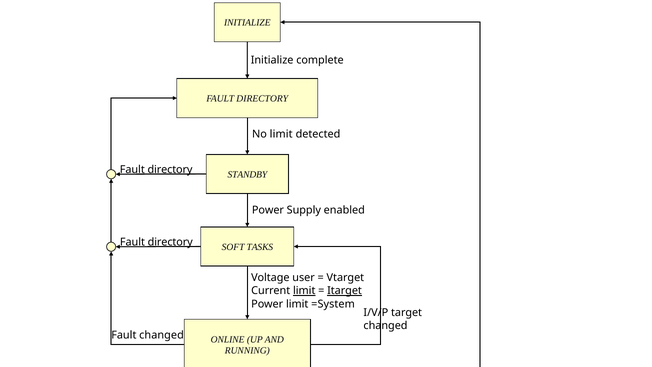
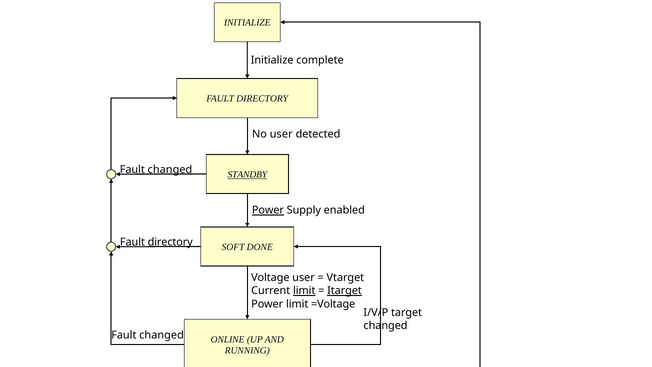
No limit: limit -> user
directory at (170, 169): directory -> changed
STANDBY underline: none -> present
Power at (268, 210) underline: none -> present
TASKS: TASKS -> DONE
=System: =System -> =Voltage
